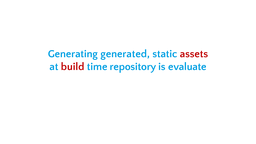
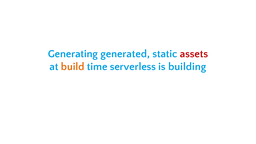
build colour: red -> orange
repository: repository -> serverless
evaluate: evaluate -> building
